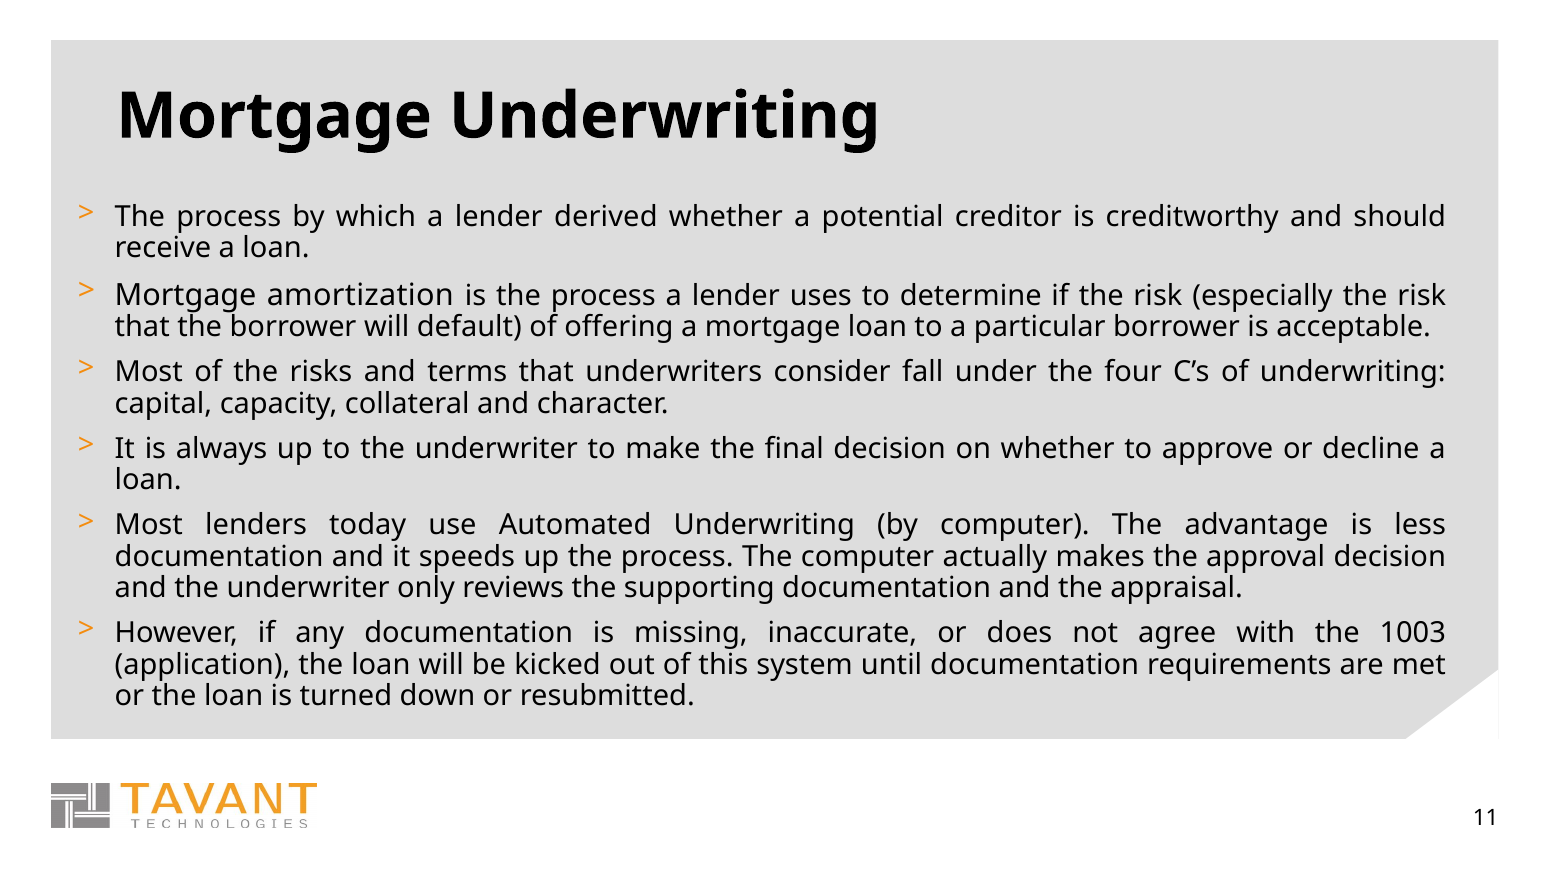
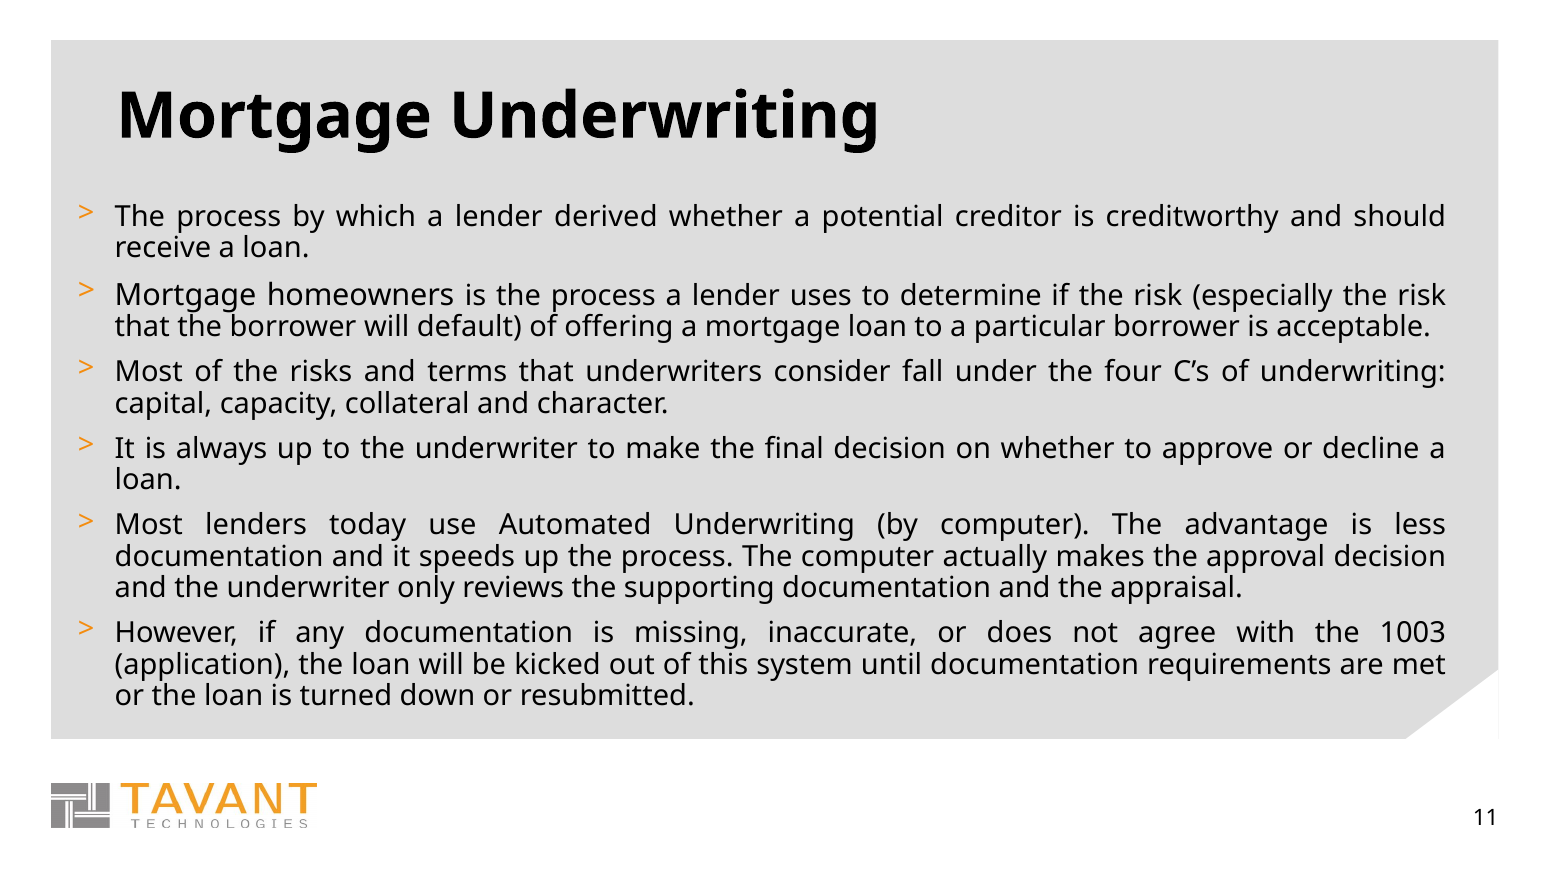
amortization: amortization -> homeowners
